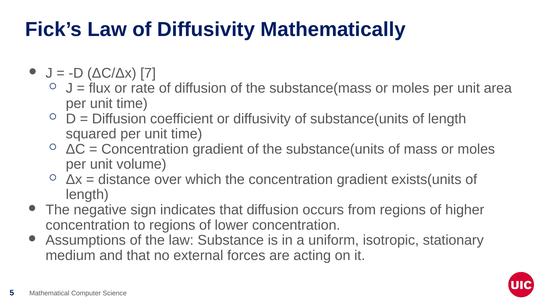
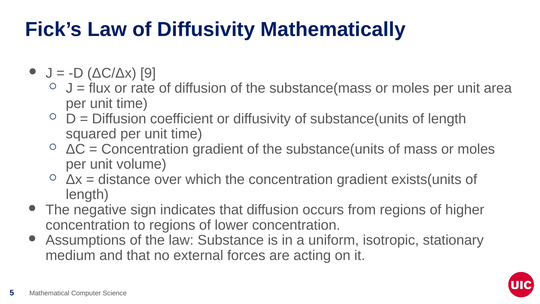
7: 7 -> 9
